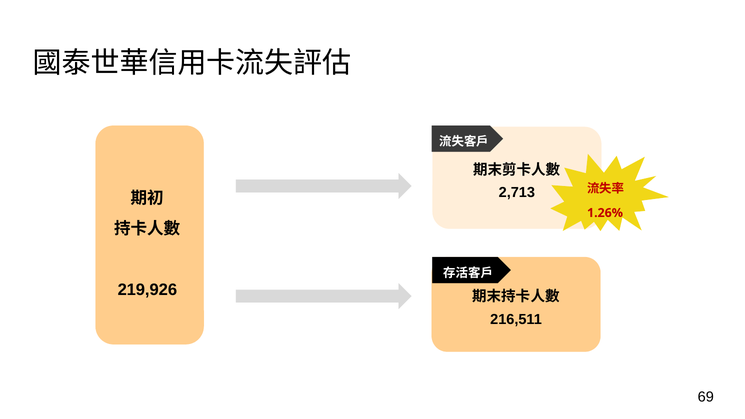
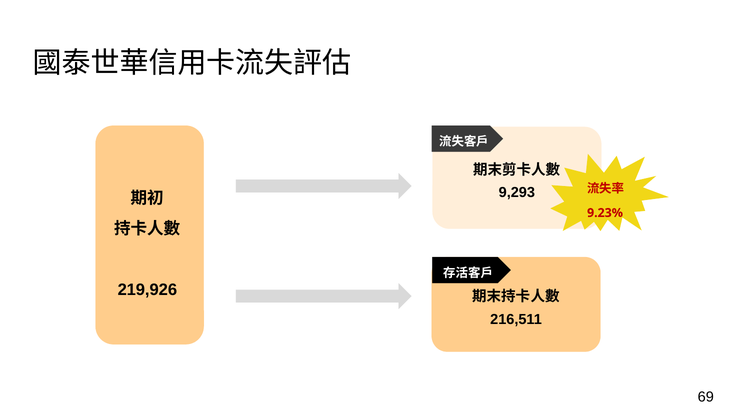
2,713: 2,713 -> 9,293
1.26%: 1.26% -> 9.23%
